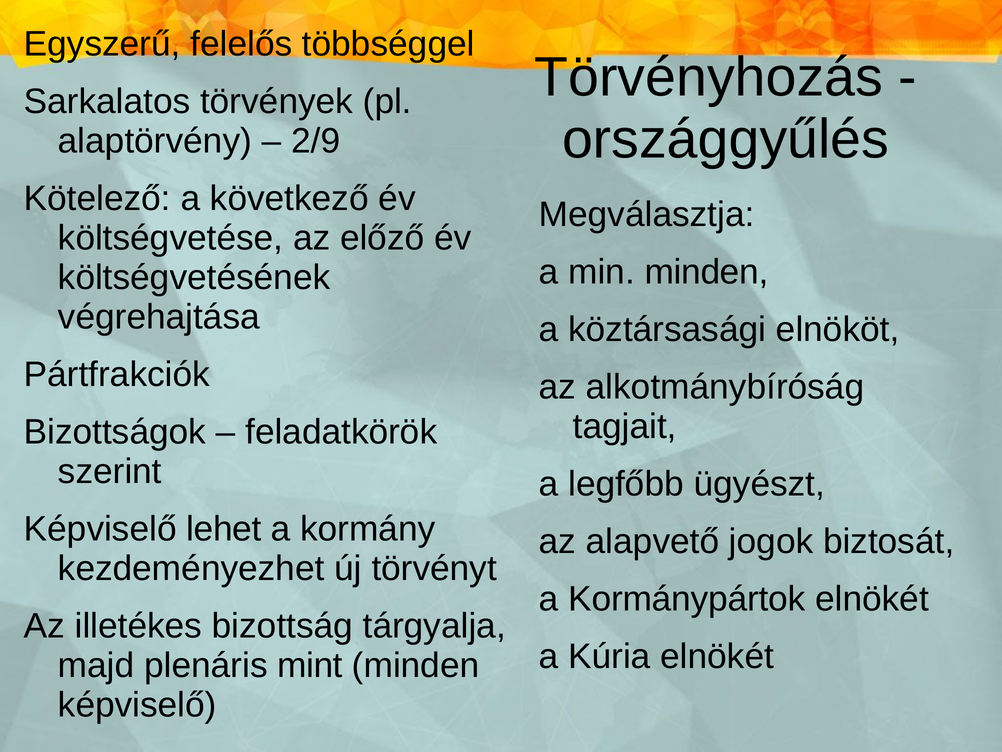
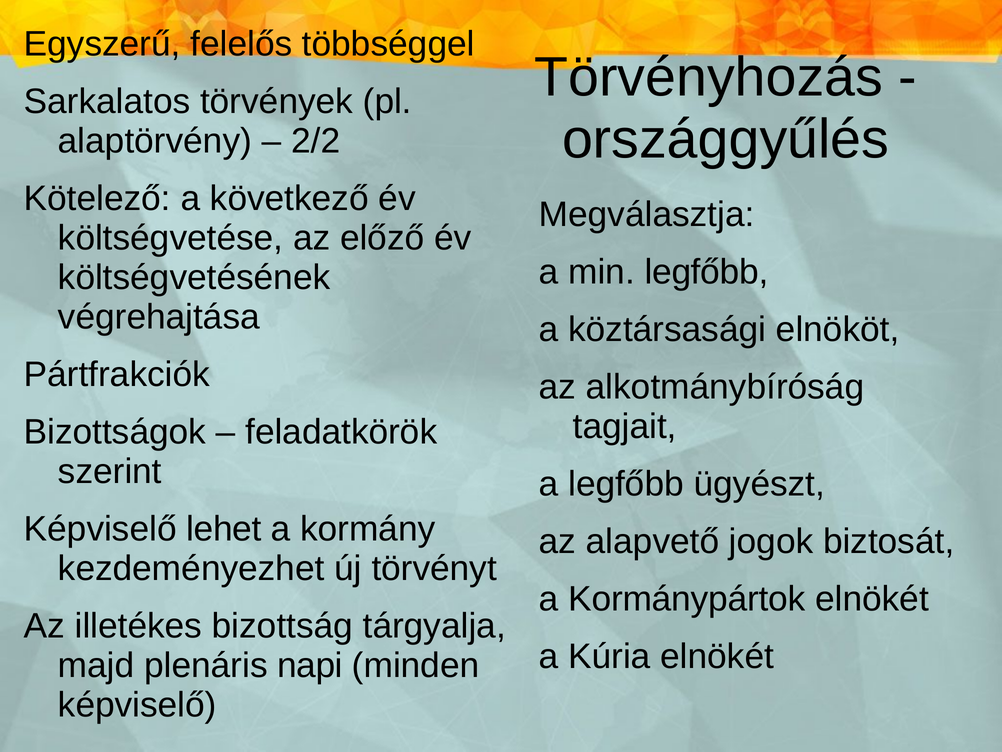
2/9: 2/9 -> 2/2
min minden: minden -> legfőbb
mint: mint -> napi
